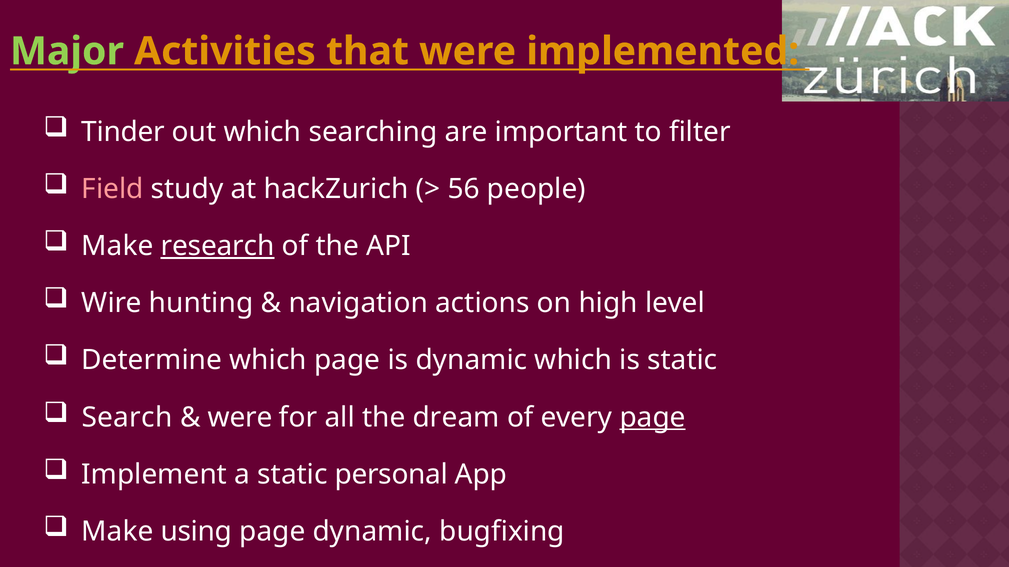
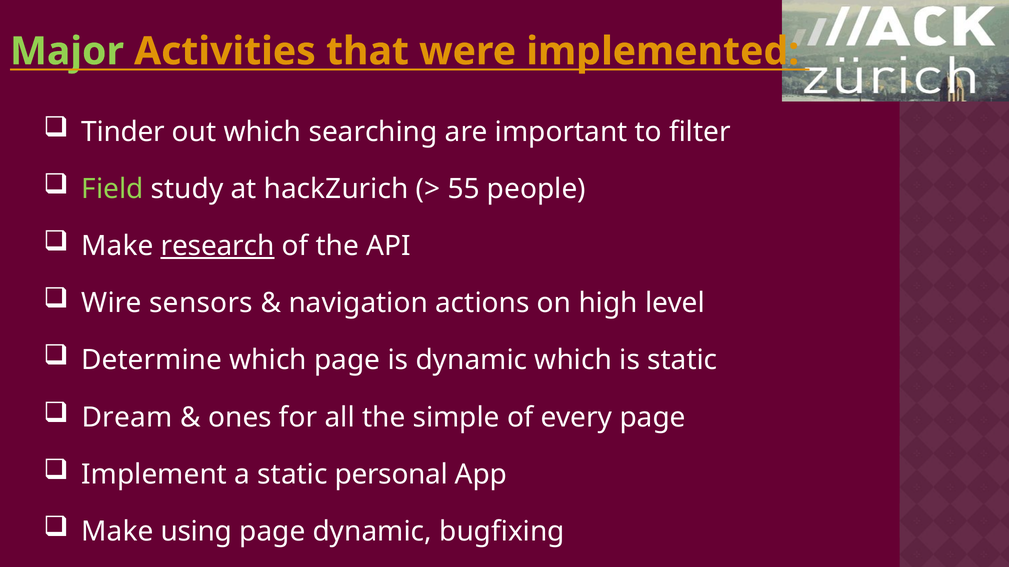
Field colour: pink -> light green
56: 56 -> 55
hunting: hunting -> sensors
Search: Search -> Dream
were at (240, 418): were -> ones
dream: dream -> simple
page at (653, 418) underline: present -> none
